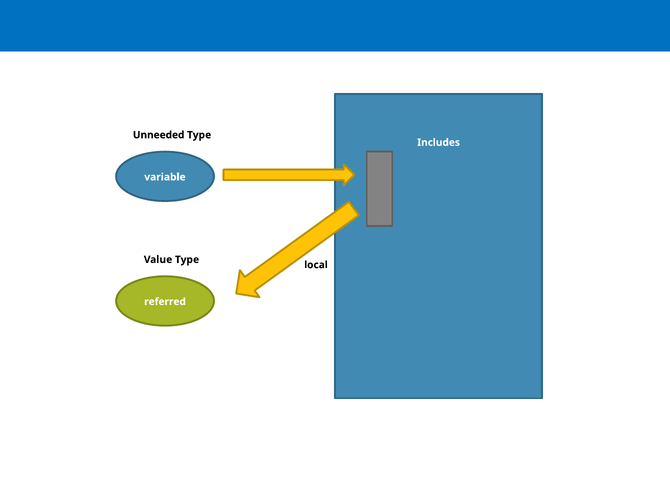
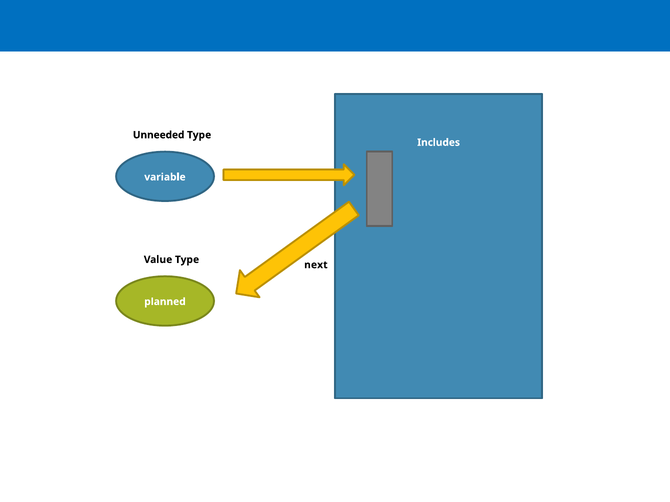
local: local -> next
referred: referred -> planned
